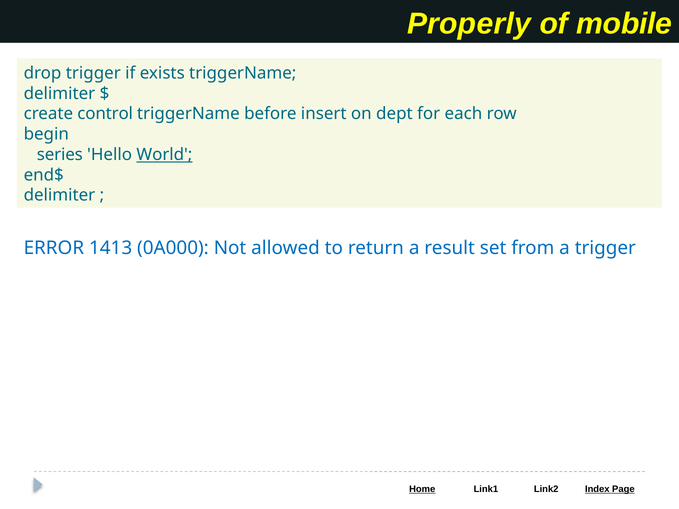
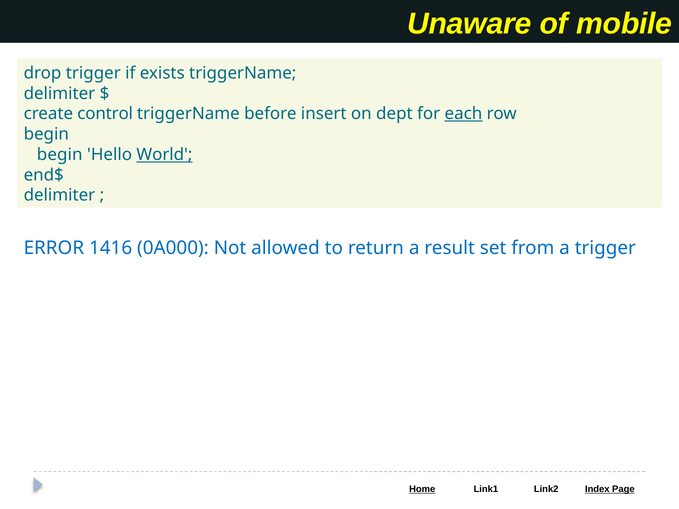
Properly: Properly -> Unaware
each underline: none -> present
series at (60, 155): series -> begin
1413: 1413 -> 1416
